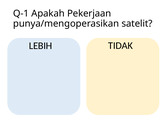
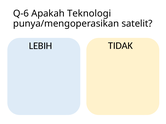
Q-1: Q-1 -> Q-6
Pekerjaan: Pekerjaan -> Teknologi
